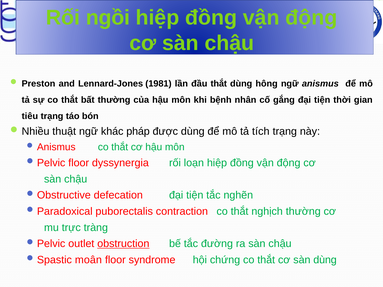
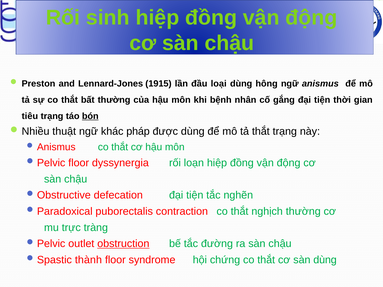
ngồi: ngồi -> sinh
1981: 1981 -> 1915
đầu thắt: thắt -> loại
bón underline: none -> present
tả tích: tích -> thắt
moân: moân -> thành
